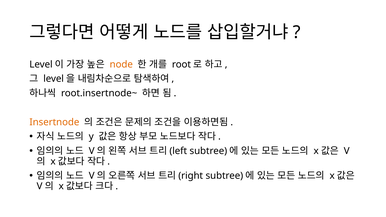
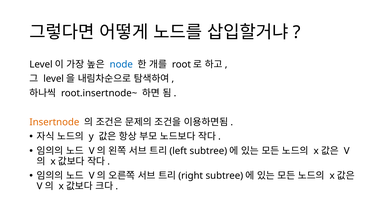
node colour: orange -> blue
